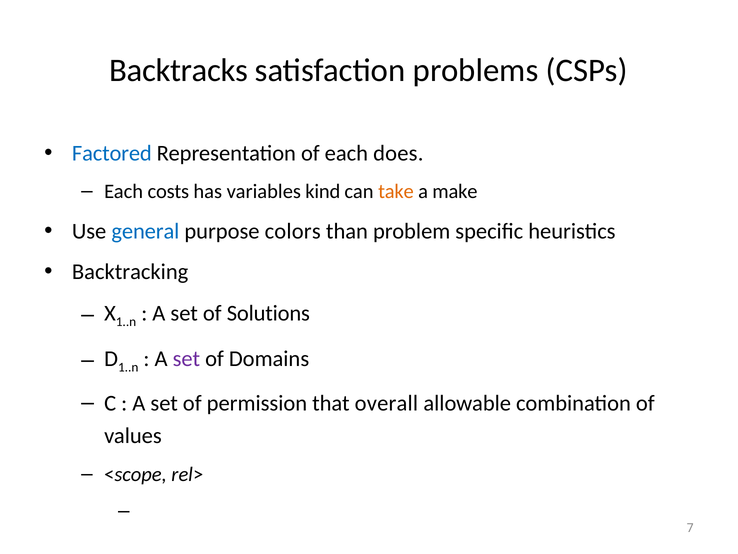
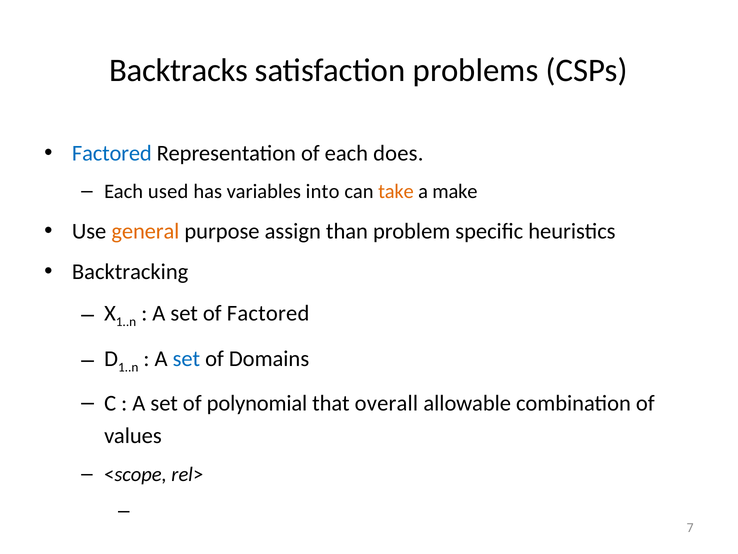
costs: costs -> used
kind: kind -> into
general colour: blue -> orange
colors: colors -> assign
of Solutions: Solutions -> Factored
set at (186, 358) colour: purple -> blue
permission: permission -> polynomial
